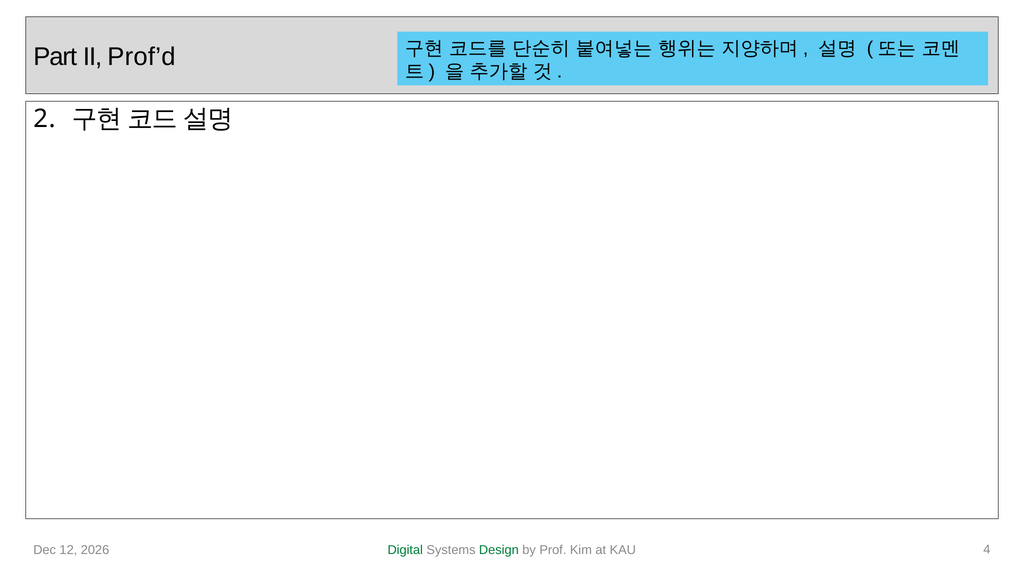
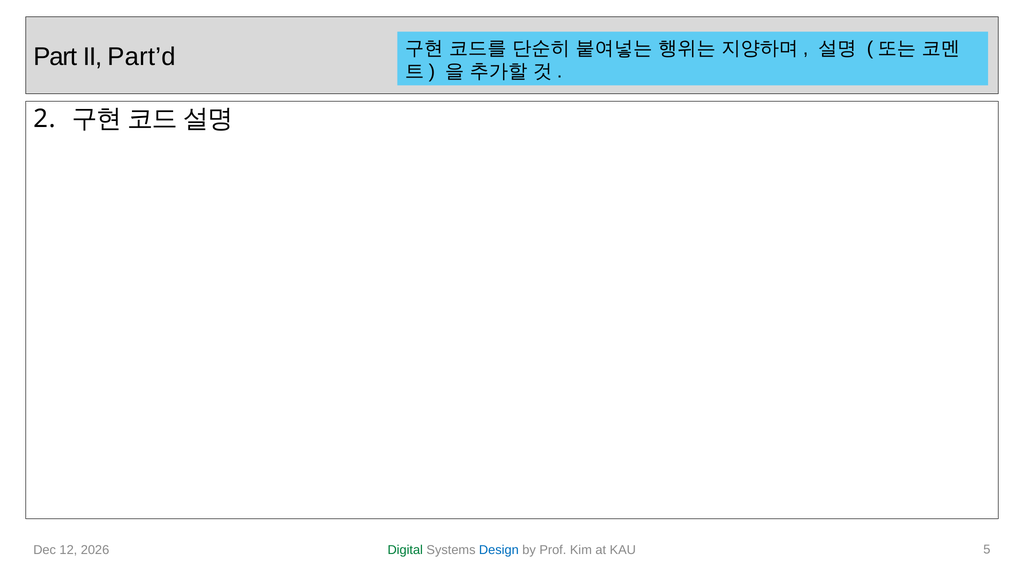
Prof’d: Prof’d -> Part’d
Design colour: green -> blue
4: 4 -> 5
